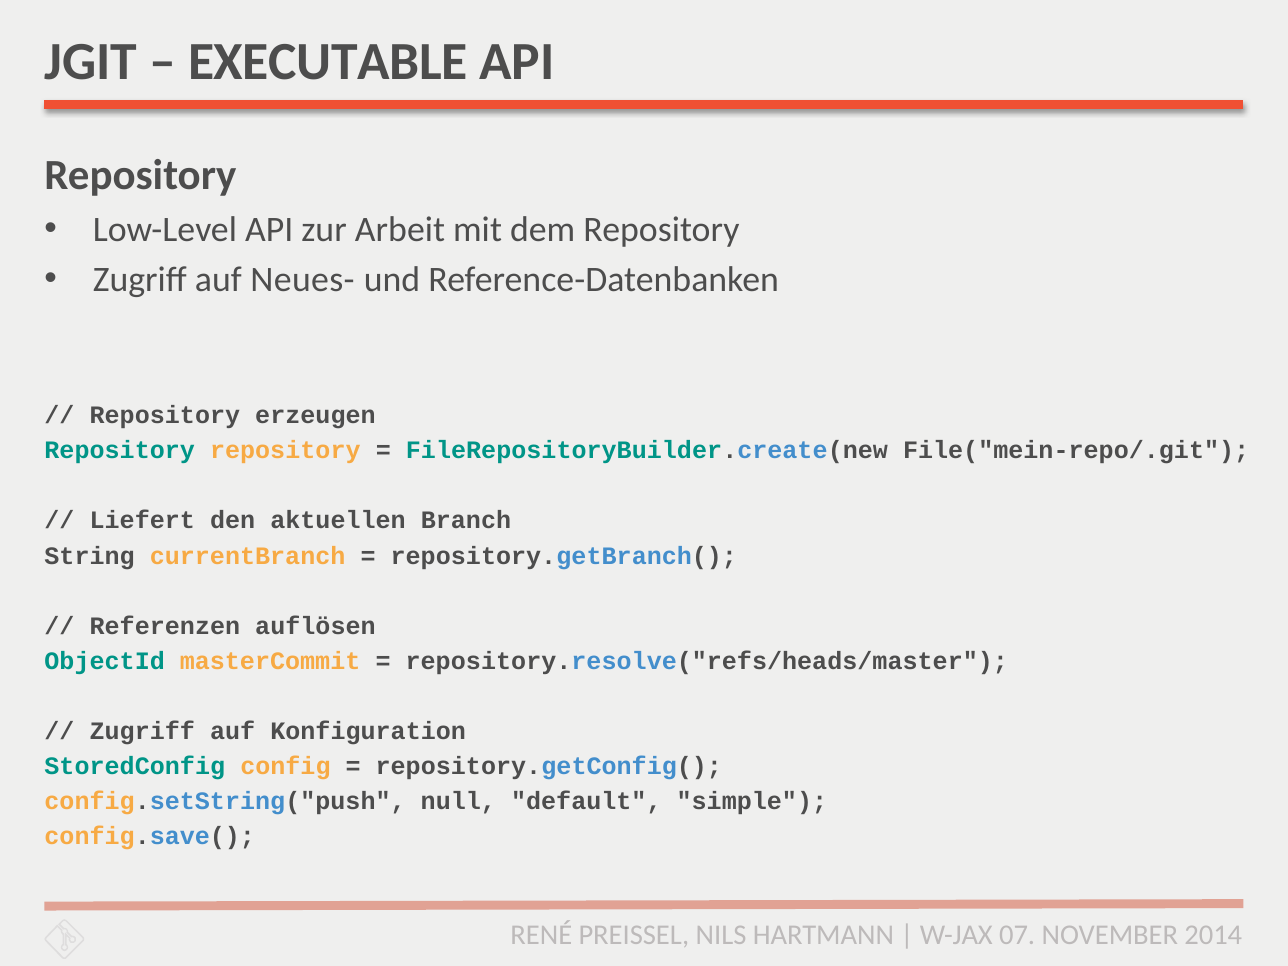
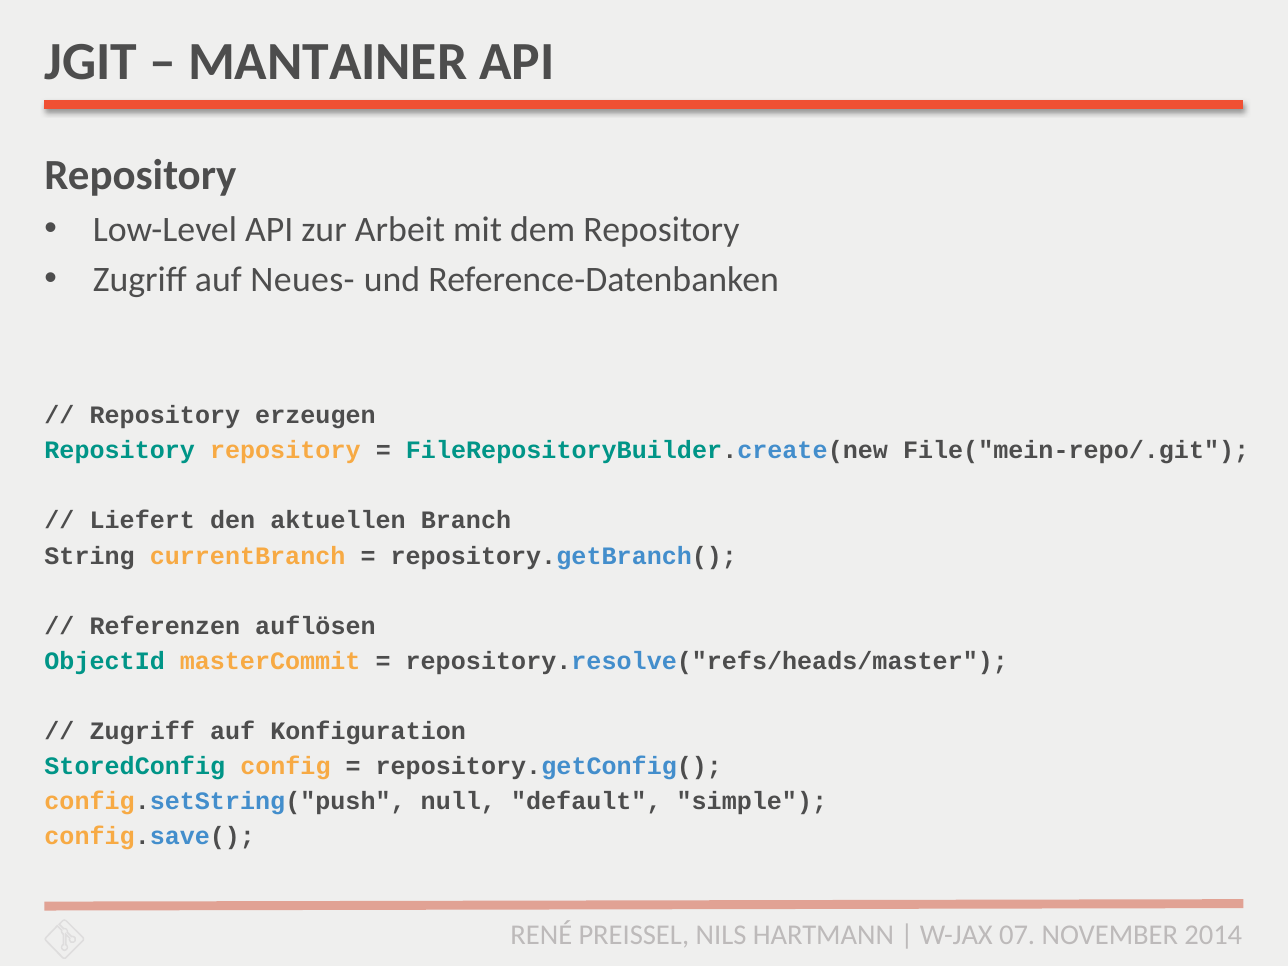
EXECUTABLE: EXECUTABLE -> MANTAINER
